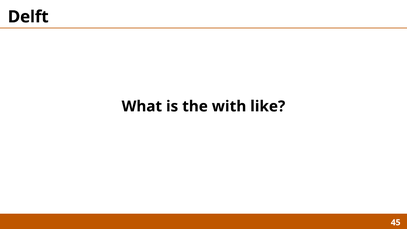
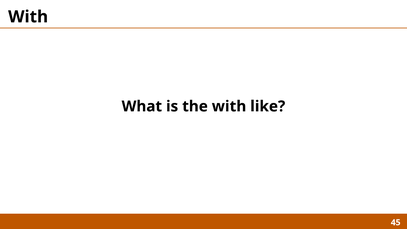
Delft at (28, 17): Delft -> With
